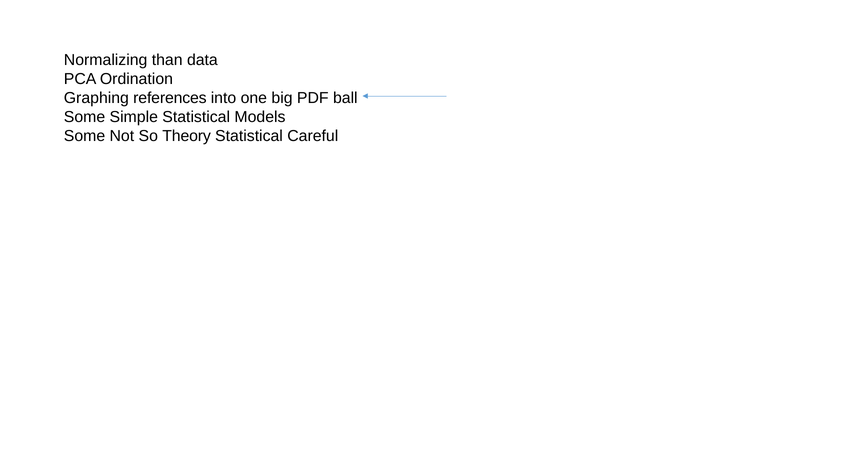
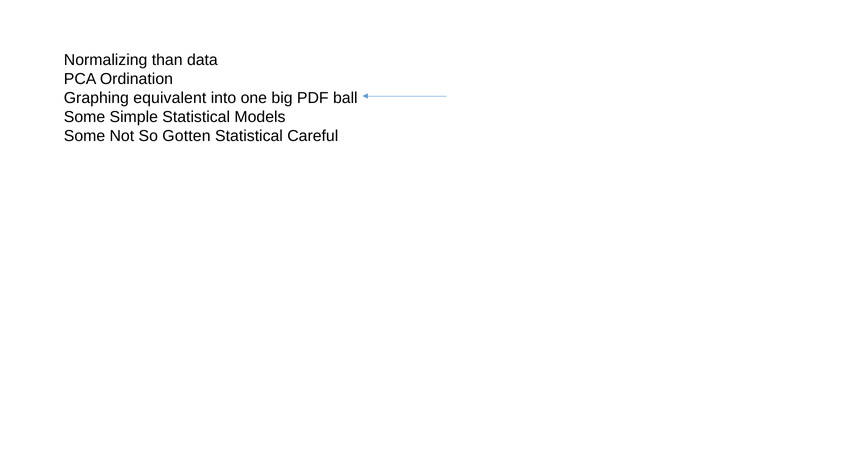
references: references -> equivalent
Theory: Theory -> Gotten
